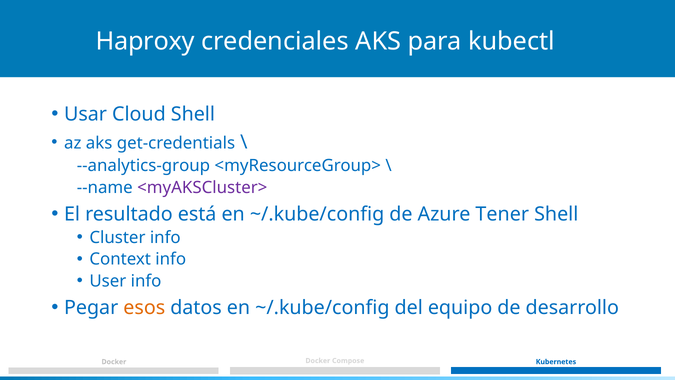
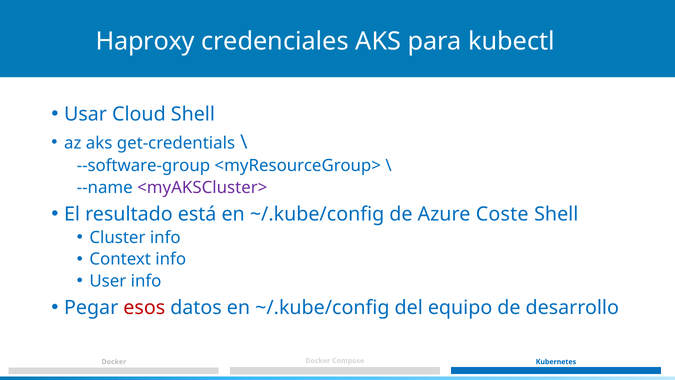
--analytics-group: --analytics-group -> --software-group
Tener: Tener -> Coste
esos colour: orange -> red
